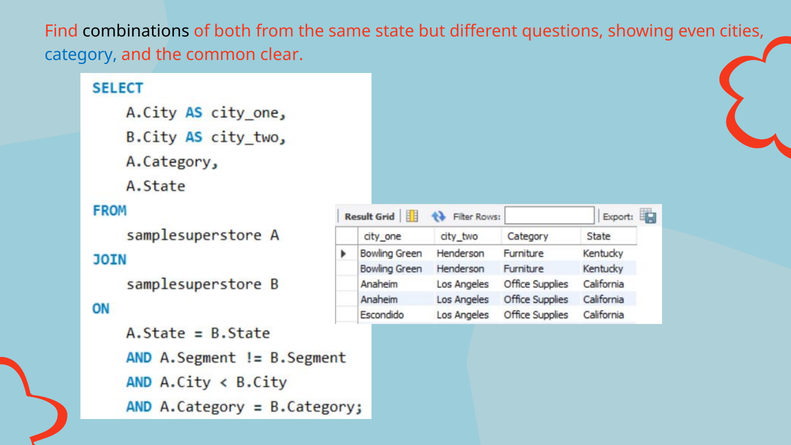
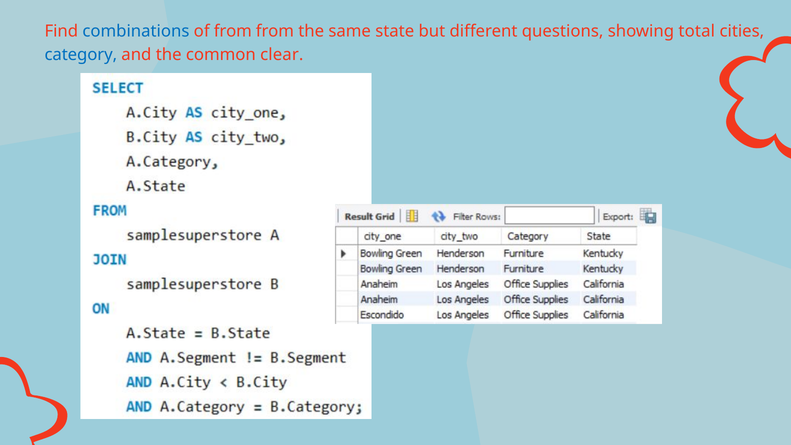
combinations colour: black -> blue
of both: both -> from
even: even -> total
